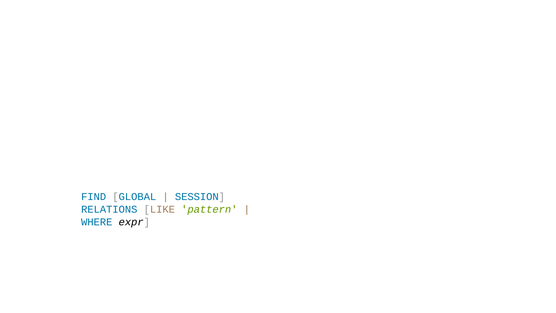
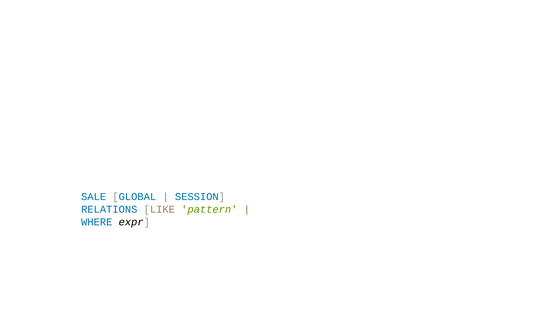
FIND: FIND -> SALE
